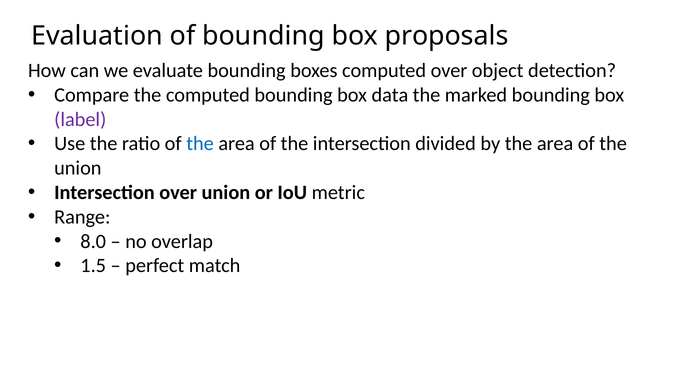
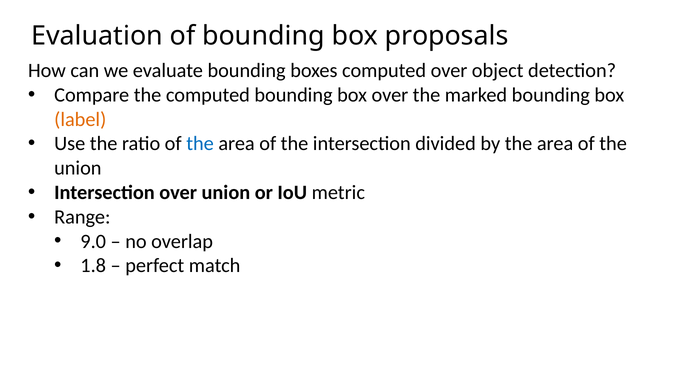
box data: data -> over
label colour: purple -> orange
8.0: 8.0 -> 9.0
1.5: 1.5 -> 1.8
